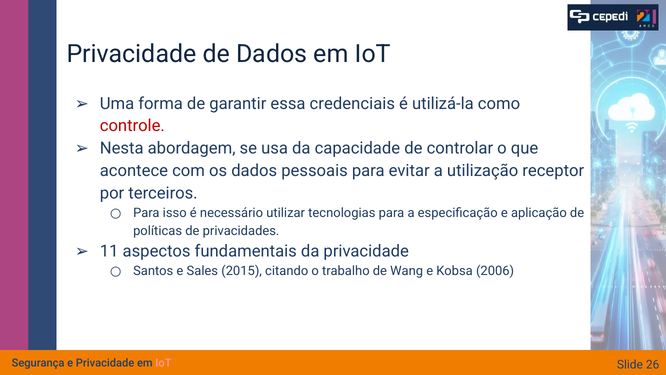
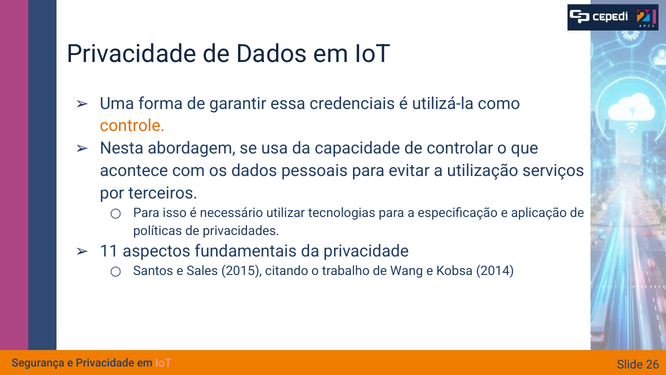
controle colour: red -> orange
receptor: receptor -> serviços
2006: 2006 -> 2014
